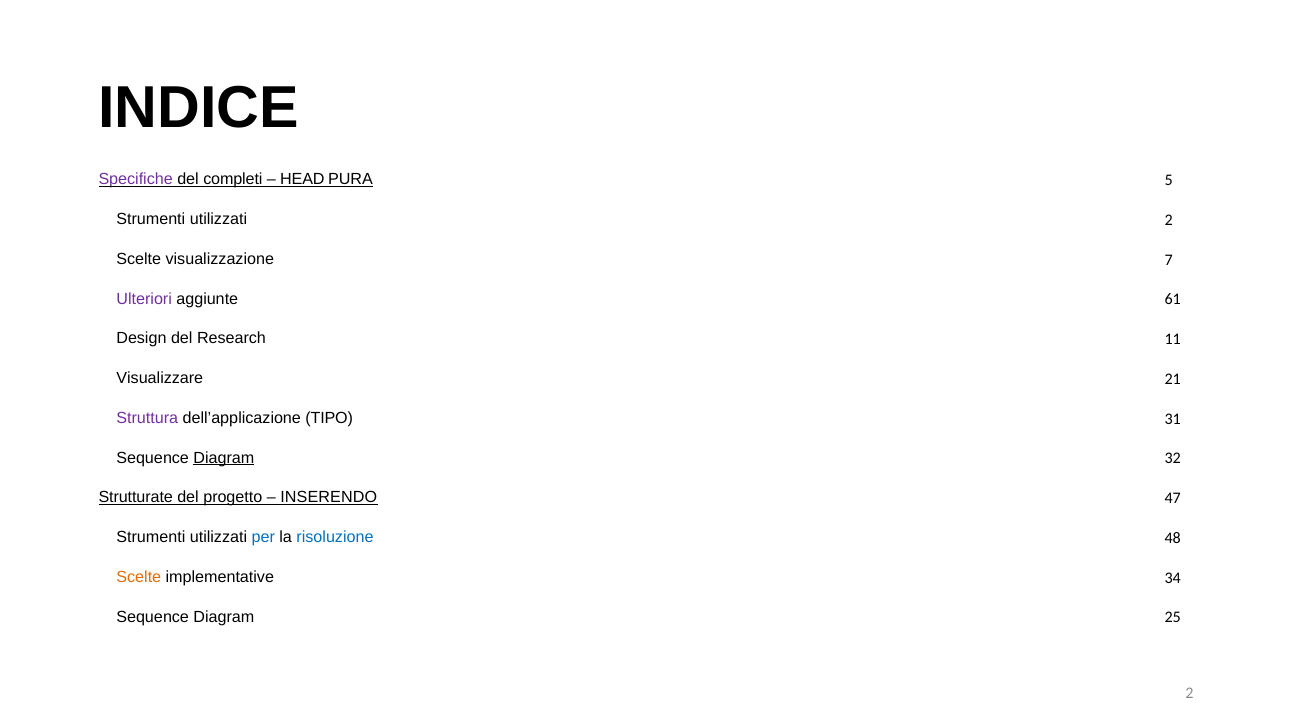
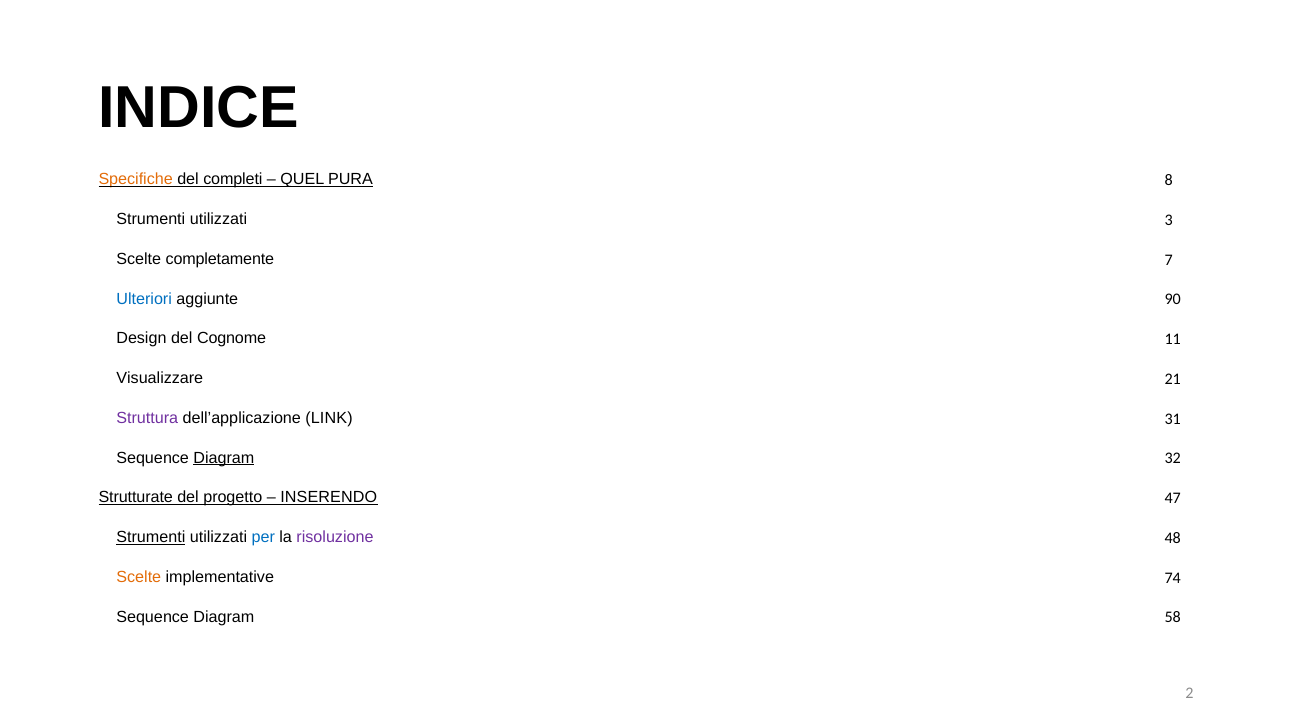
Specifiche colour: purple -> orange
HEAD: HEAD -> QUEL
5: 5 -> 8
utilizzati 2: 2 -> 3
visualizzazione: visualizzazione -> completamente
Ulteriori colour: purple -> blue
61: 61 -> 90
Research: Research -> Cognome
TIPO: TIPO -> LINK
Strumenti at (151, 538) underline: none -> present
risoluzione colour: blue -> purple
34: 34 -> 74
25: 25 -> 58
